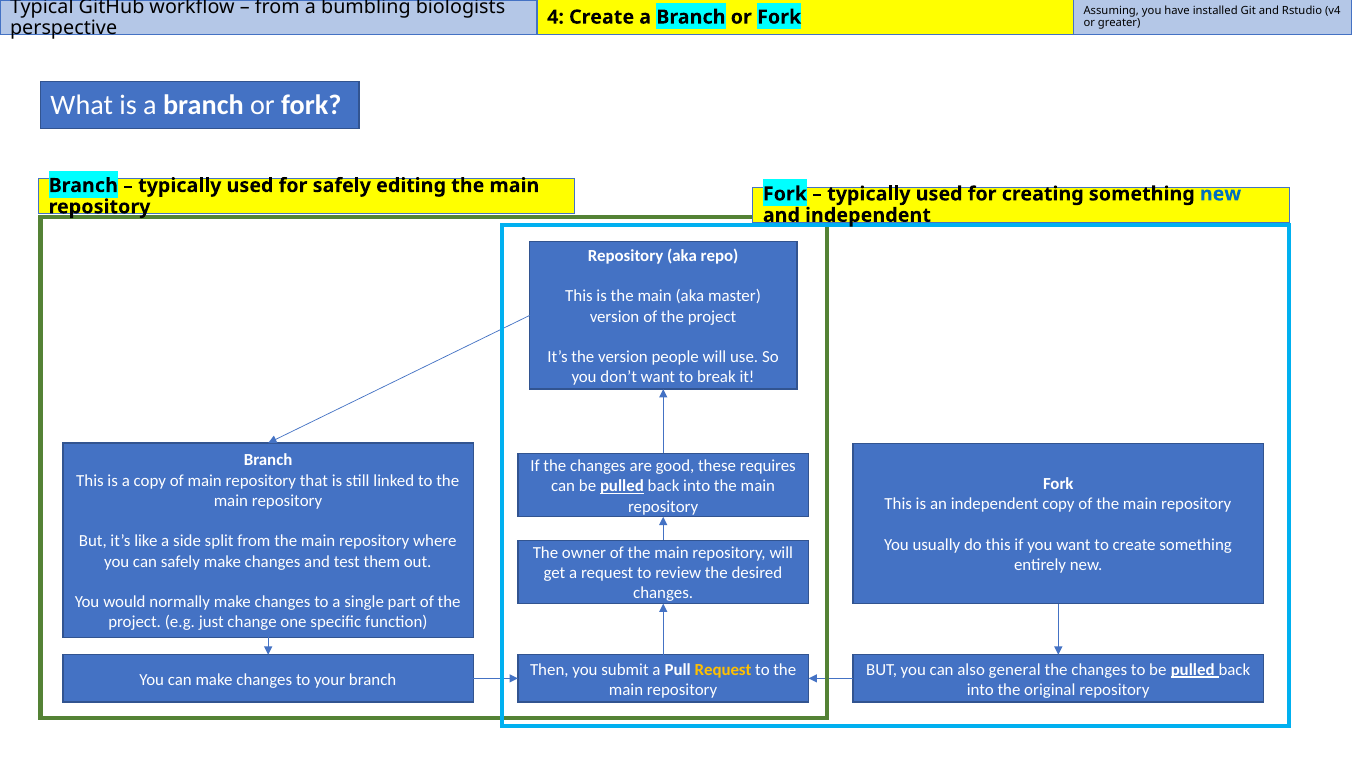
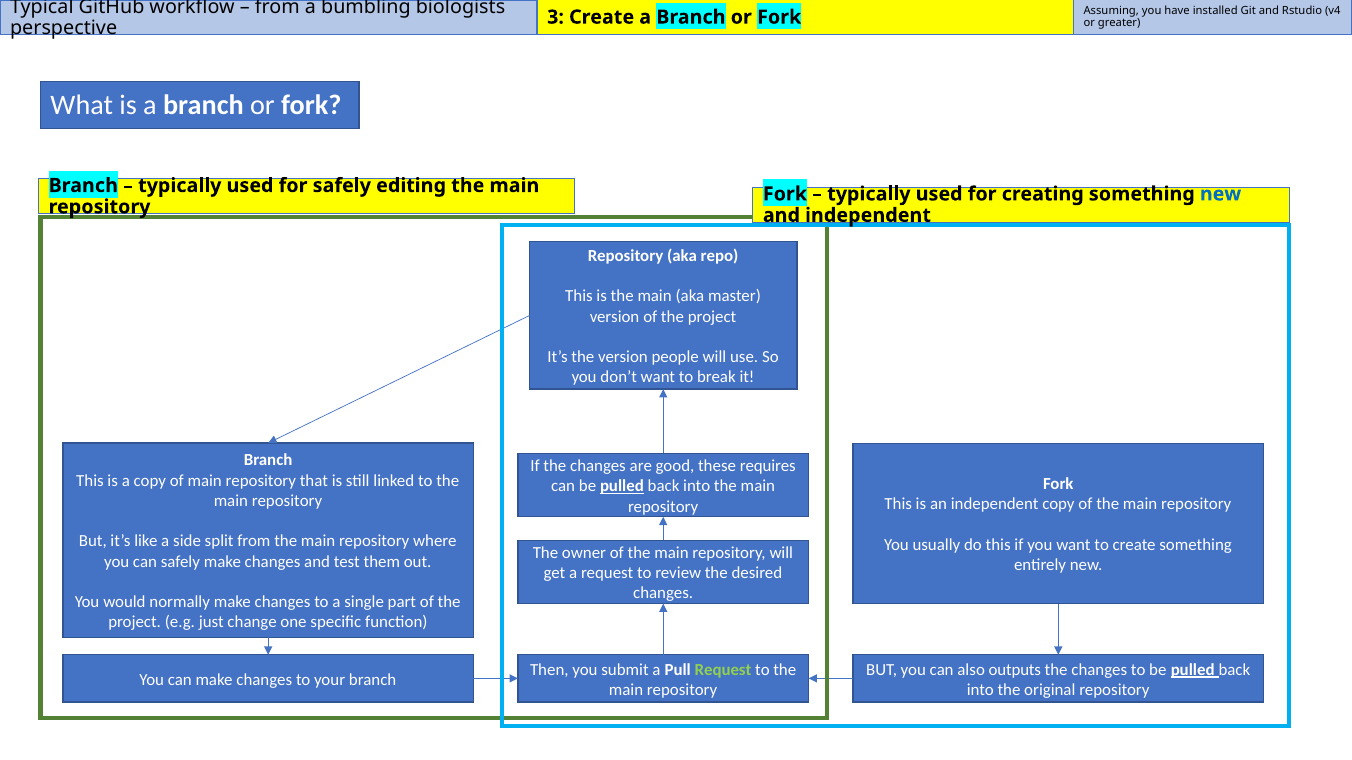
4: 4 -> 3
Request at (723, 670) colour: yellow -> light green
general: general -> outputs
